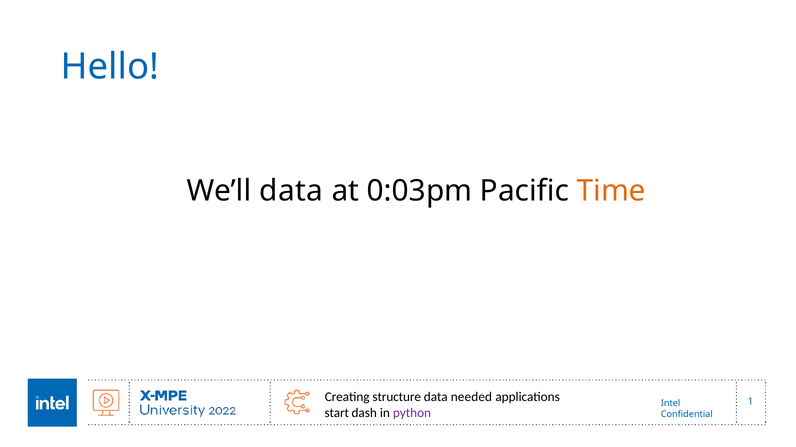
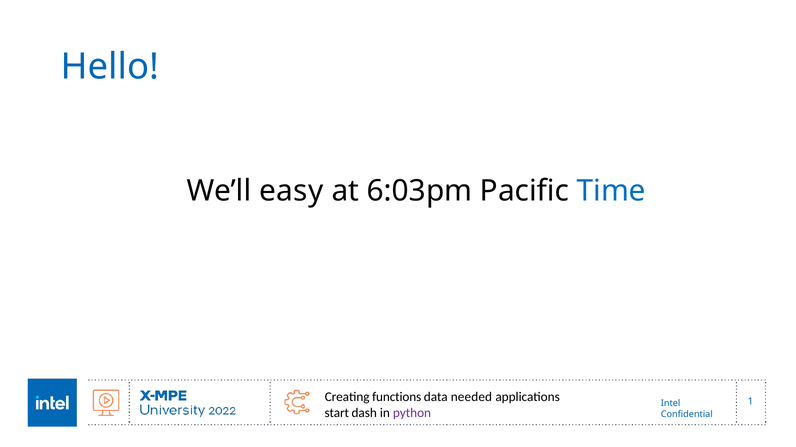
We’ll data: data -> easy
0:03pm: 0:03pm -> 6:03pm
Time colour: orange -> blue
structure: structure -> functions
